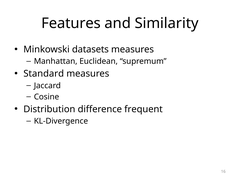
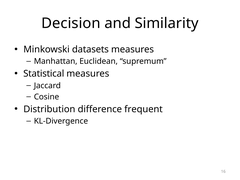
Features: Features -> Decision
Standard: Standard -> Statistical
